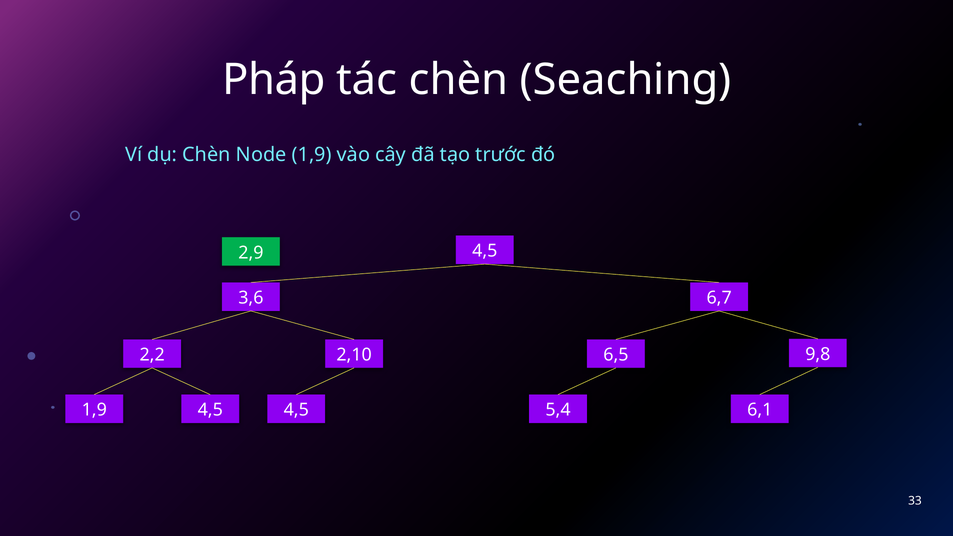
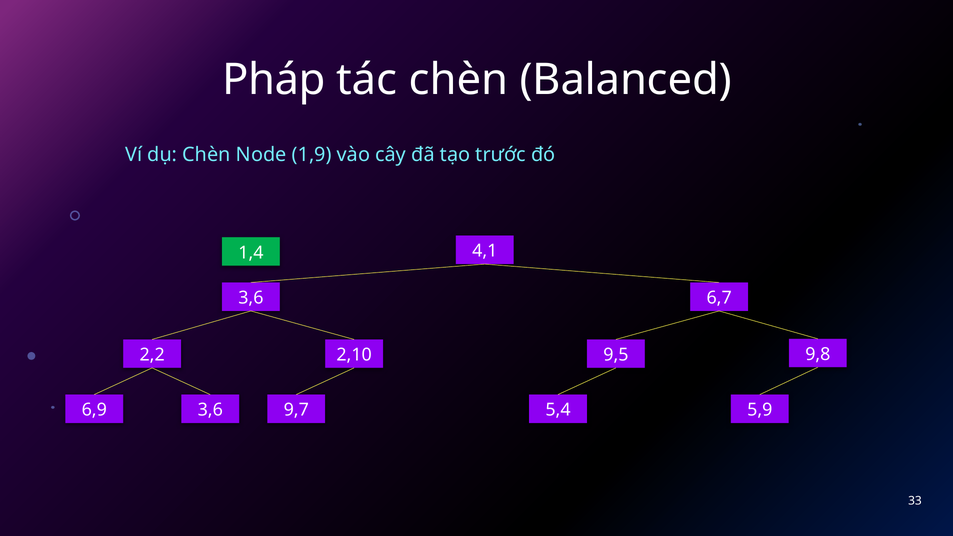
Seaching: Seaching -> Balanced
4,5 at (485, 251): 4,5 -> 4,1
2,9: 2,9 -> 1,4
6,5: 6,5 -> 9,5
1,9 at (94, 410): 1,9 -> 6,9
4,5 at (210, 410): 4,5 -> 3,6
4,5 at (296, 410): 4,5 -> 9,7
6,1: 6,1 -> 5,9
